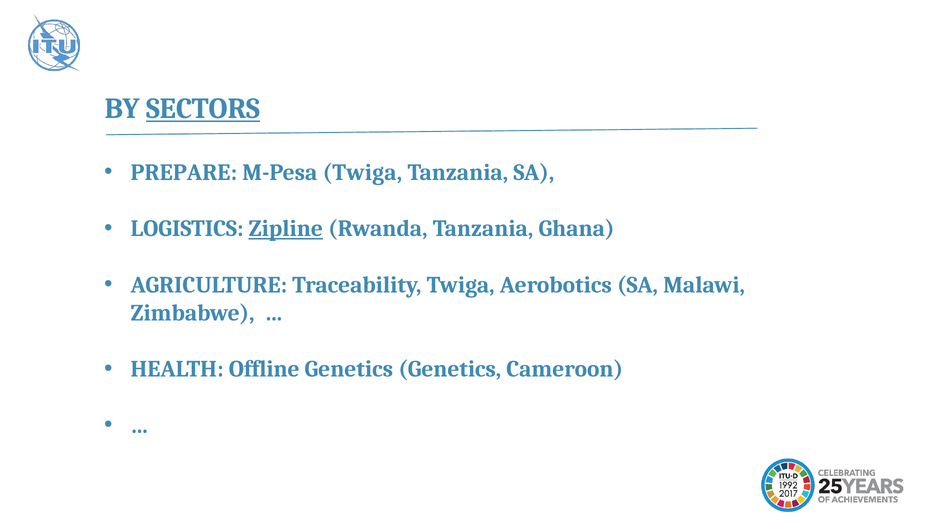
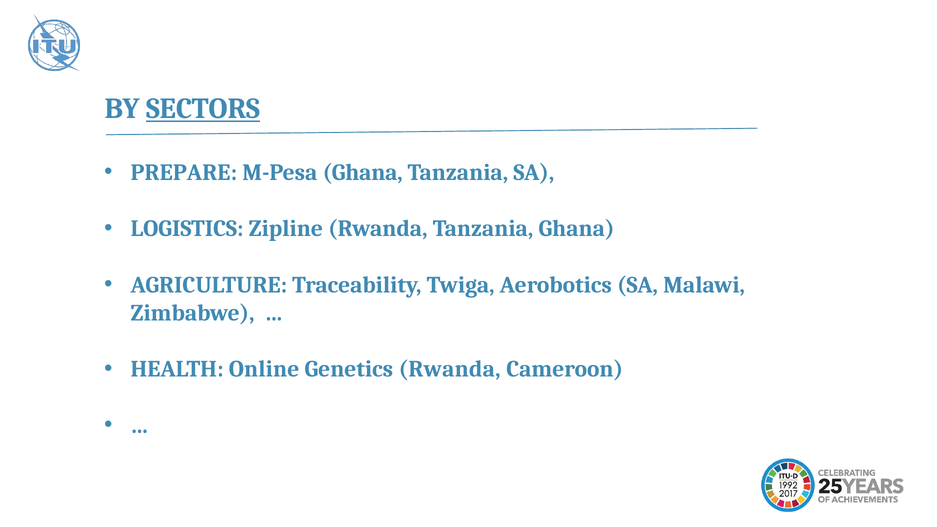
M-Pesa Twiga: Twiga -> Ghana
Zipline underline: present -> none
Offline: Offline -> Online
Genetics Genetics: Genetics -> Rwanda
